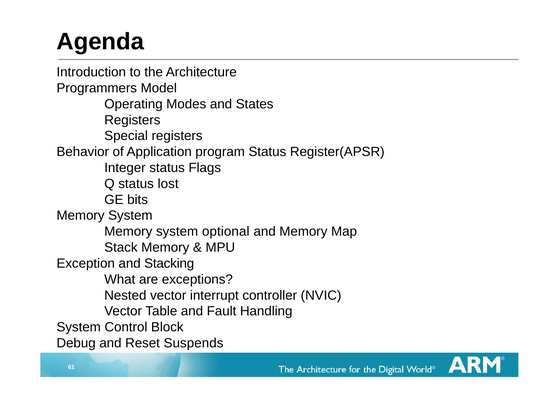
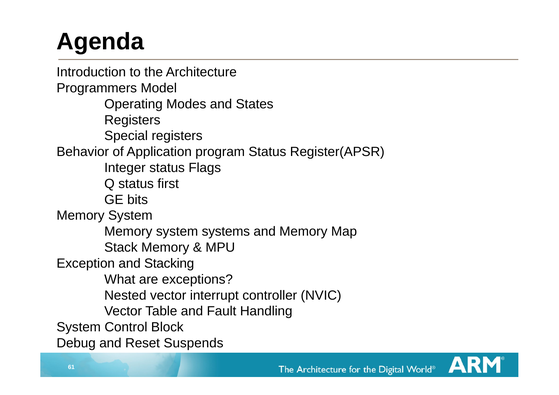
lost: lost -> first
optional: optional -> systems
